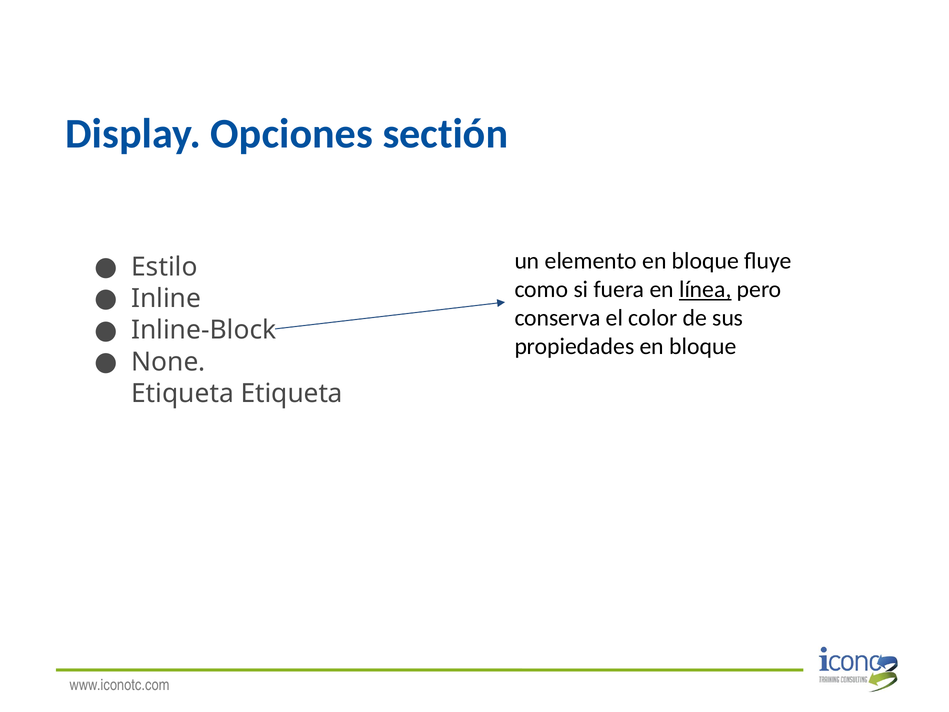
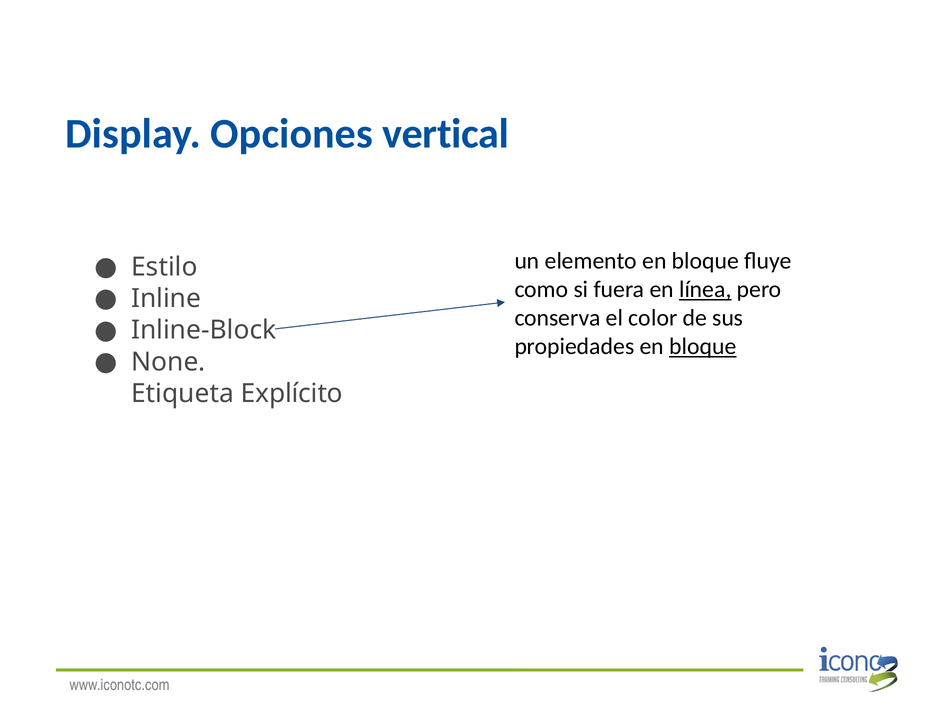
sectión: sectión -> vertical
bloque at (703, 346) underline: none -> present
Etiqueta Etiqueta: Etiqueta -> Explícito
